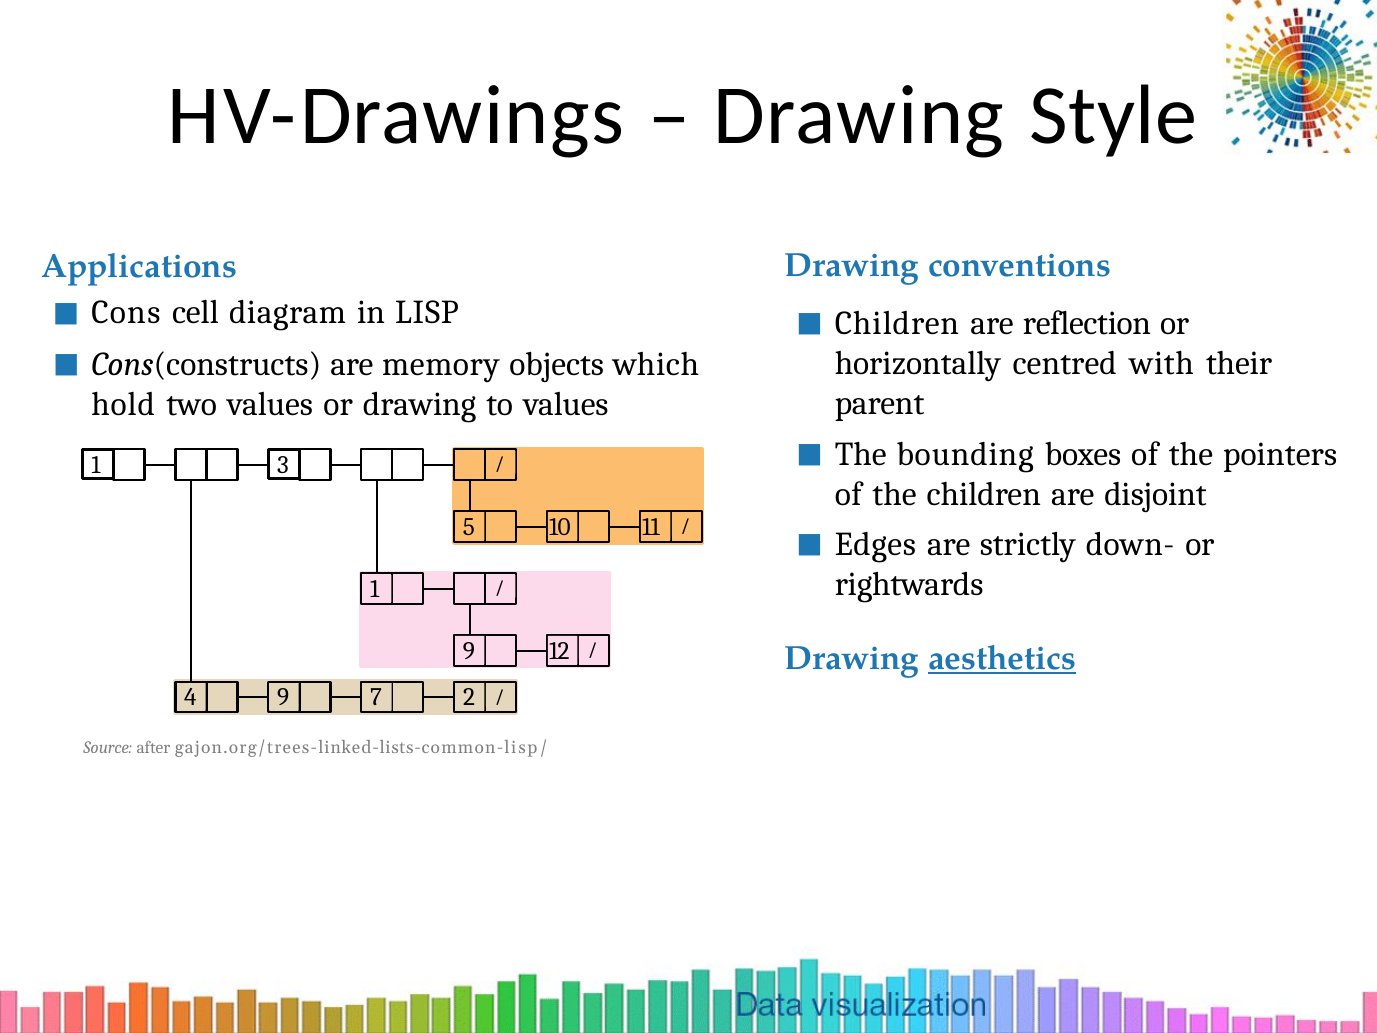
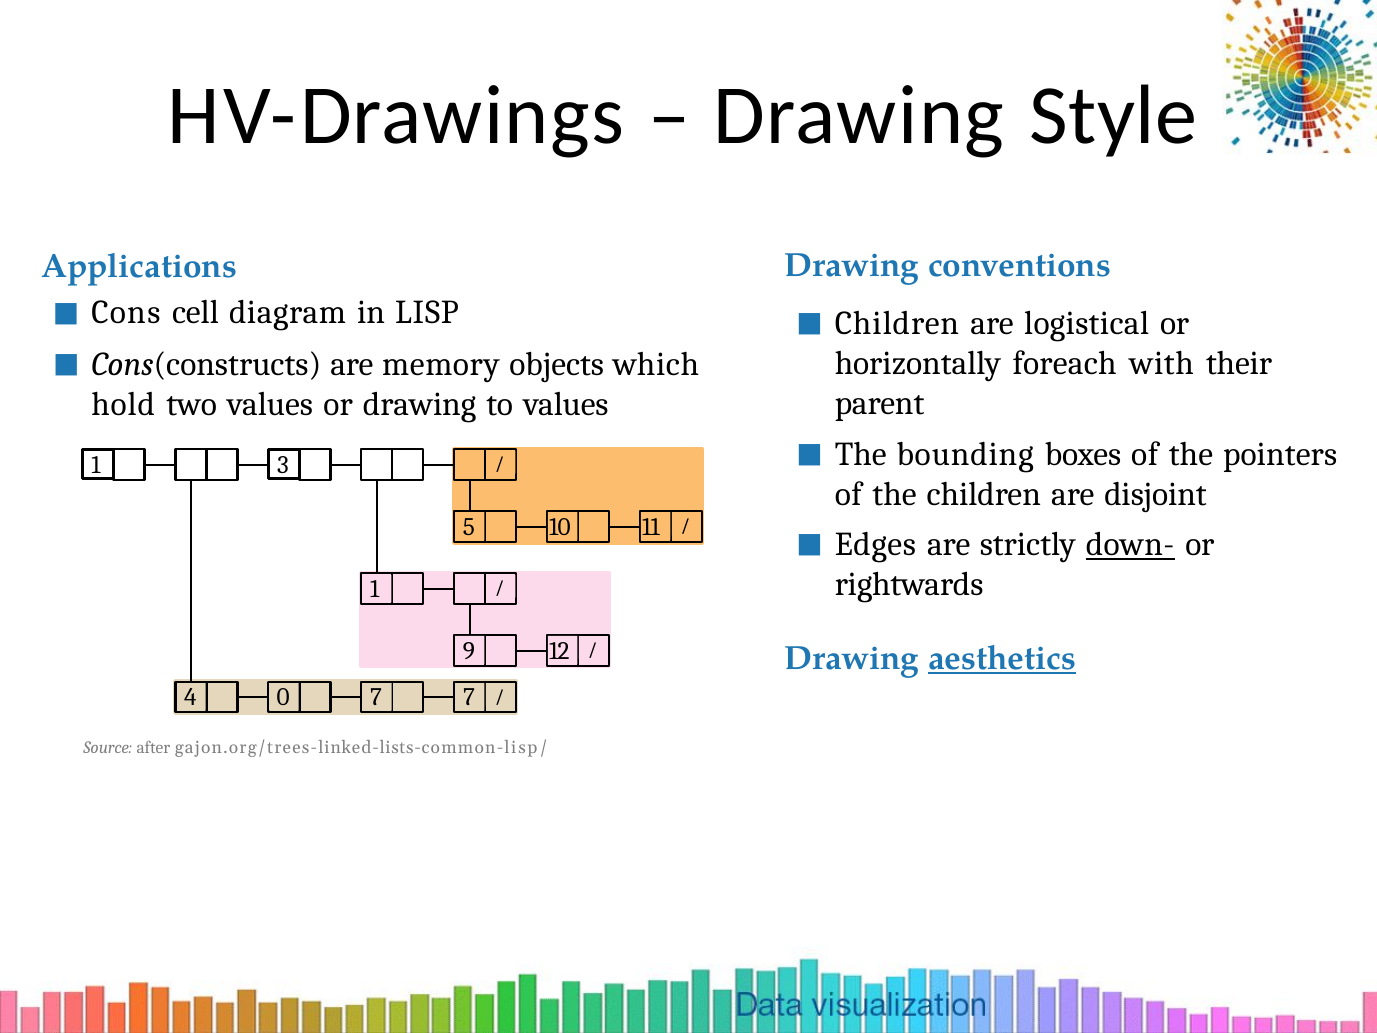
reflection: reflection -> logistical
centred: centred -> foreach
down- underline: none -> present
4 9: 9 -> 0
7 2: 2 -> 7
